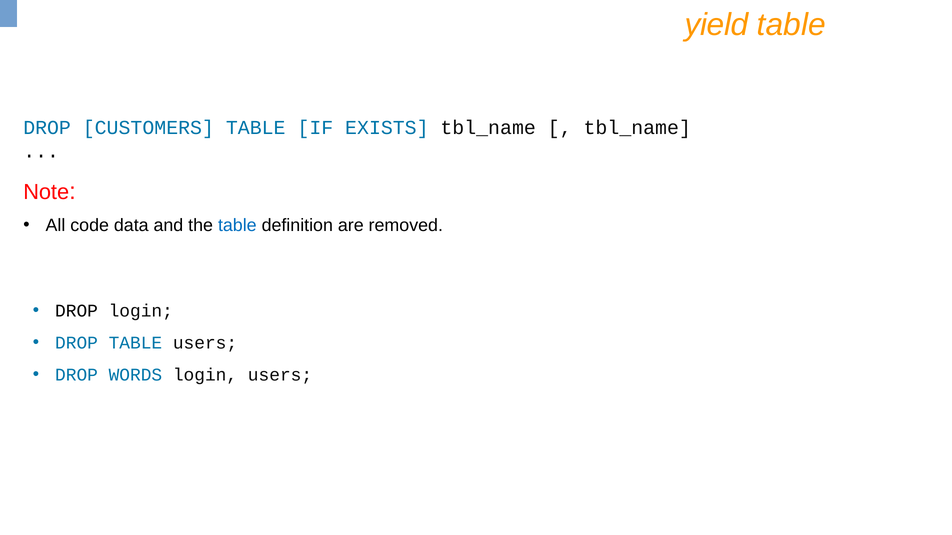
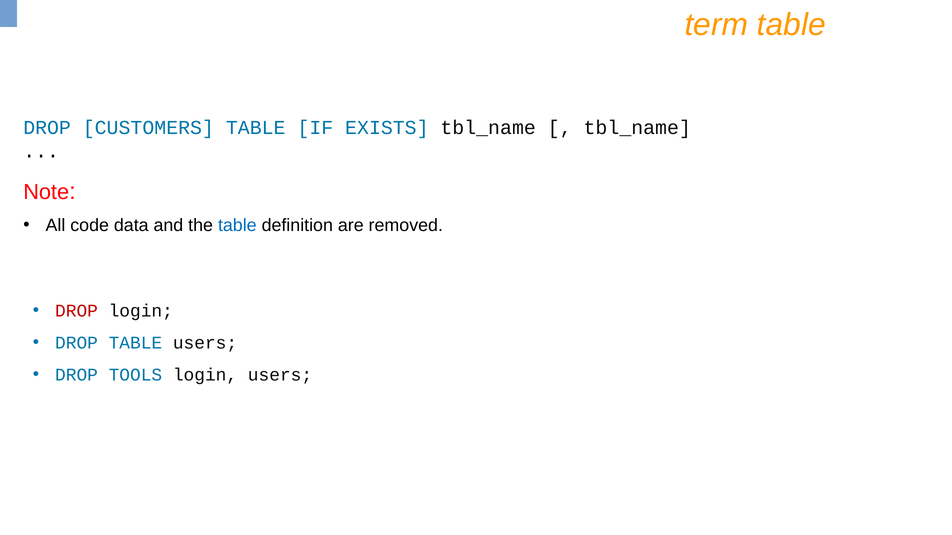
yield: yield -> term
DROP at (77, 311) colour: black -> red
WORDS: WORDS -> TOOLS
